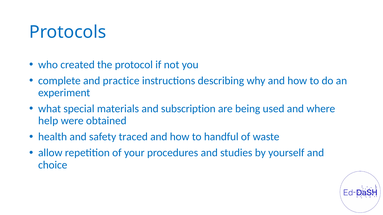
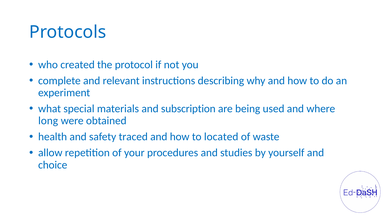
practice: practice -> relevant
help: help -> long
handful: handful -> located
